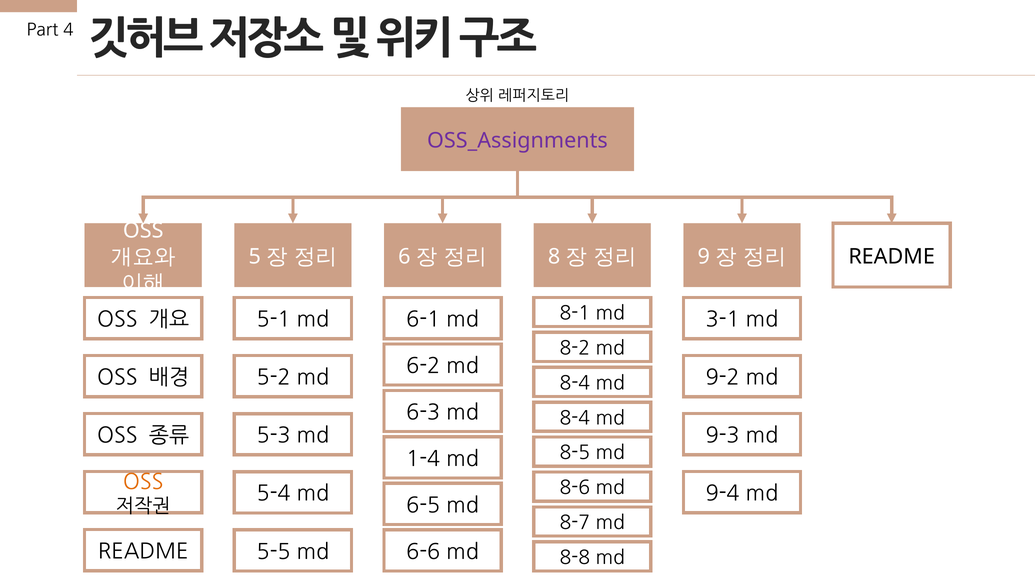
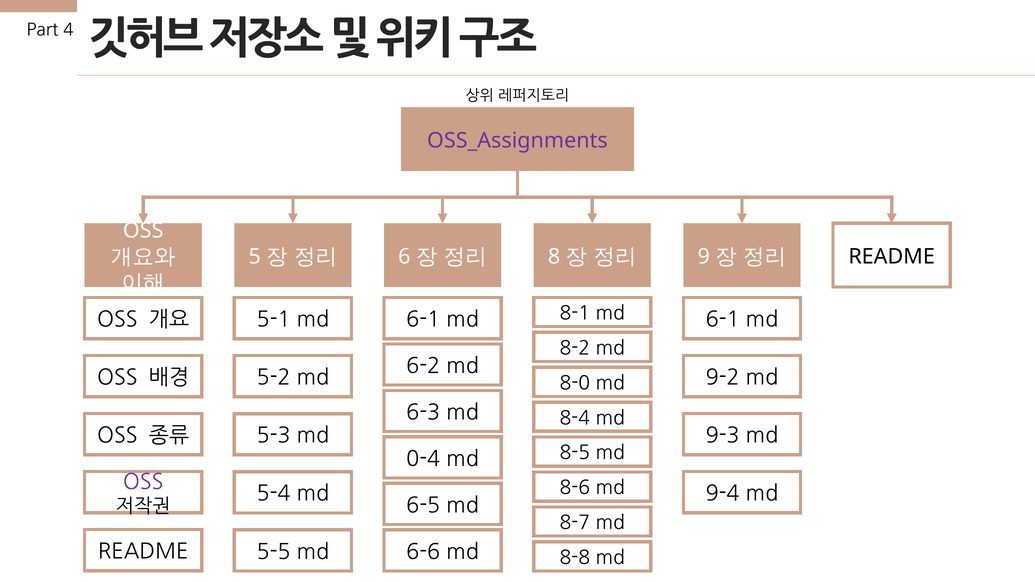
3-1 at (723, 320): 3-1 -> 6-1
8-4 at (575, 383): 8-4 -> 8-0
1-4: 1-4 -> 0-4
OSS at (143, 482) colour: orange -> purple
